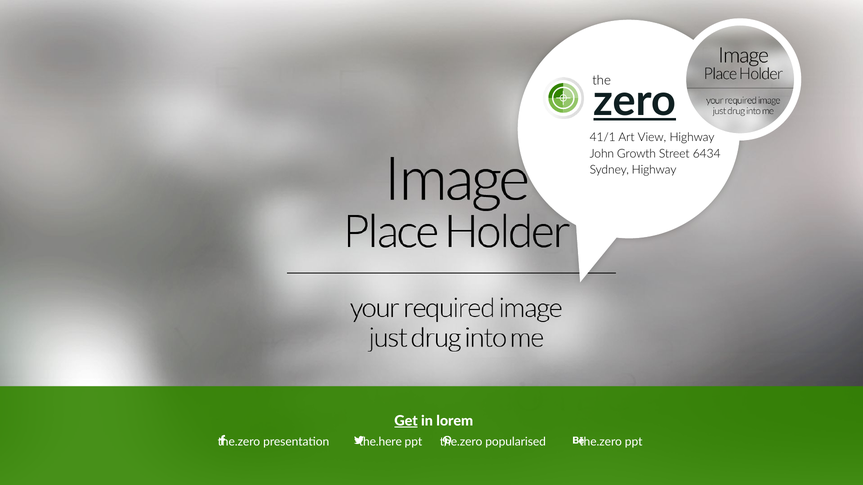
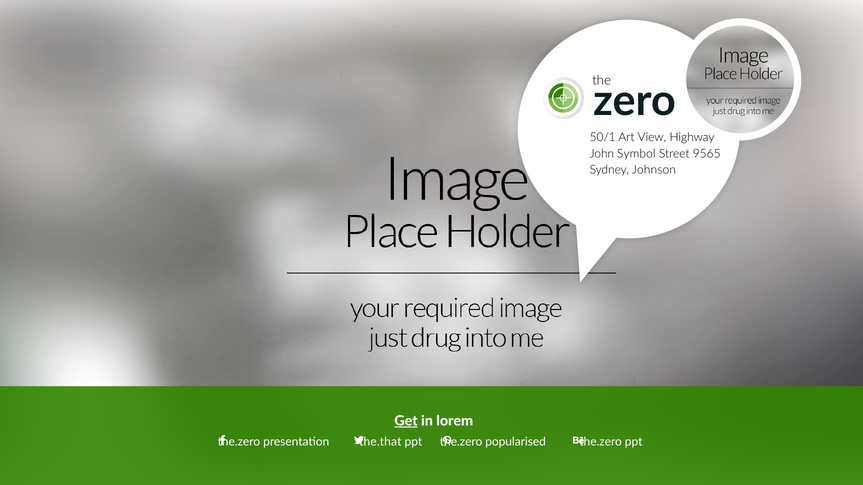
zero underline: present -> none
41/1: 41/1 -> 50/1
Growth: Growth -> Symbol
6434: 6434 -> 9565
Sydney Highway: Highway -> Johnson
the.here: the.here -> the.that
